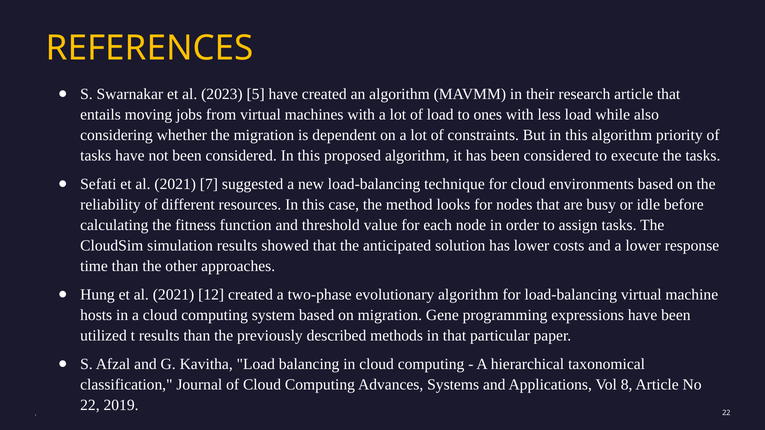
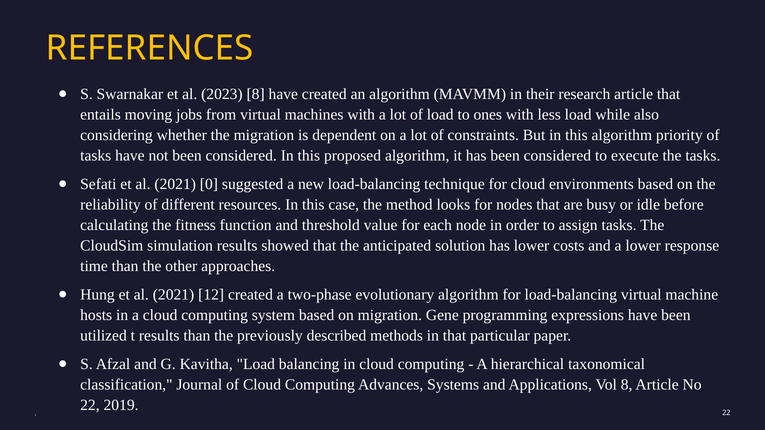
2023 5: 5 -> 8
7: 7 -> 0
